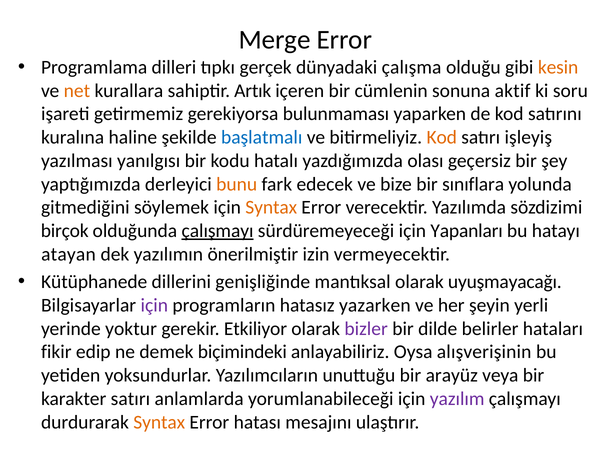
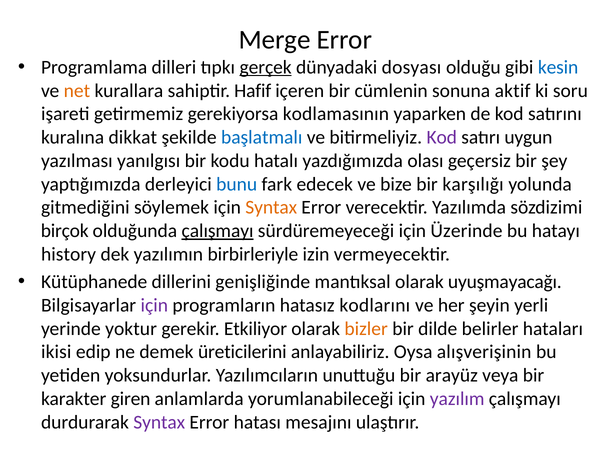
gerçek underline: none -> present
çalışma: çalışma -> dosyası
kesin colour: orange -> blue
Artık: Artık -> Hafif
bulunmaması: bulunmaması -> kodlamasının
haline: haline -> dikkat
Kod at (442, 137) colour: orange -> purple
işleyiş: işleyiş -> uygun
bunu colour: orange -> blue
sınıflara: sınıflara -> karşılığı
Yapanları: Yapanları -> Üzerinde
atayan: atayan -> history
önerilmiştir: önerilmiştir -> birbirleriyle
yazarken: yazarken -> kodlarını
bizler colour: purple -> orange
fikir: fikir -> ikisi
biçimindeki: biçimindeki -> üreticilerini
karakter satırı: satırı -> giren
Syntax at (159, 422) colour: orange -> purple
